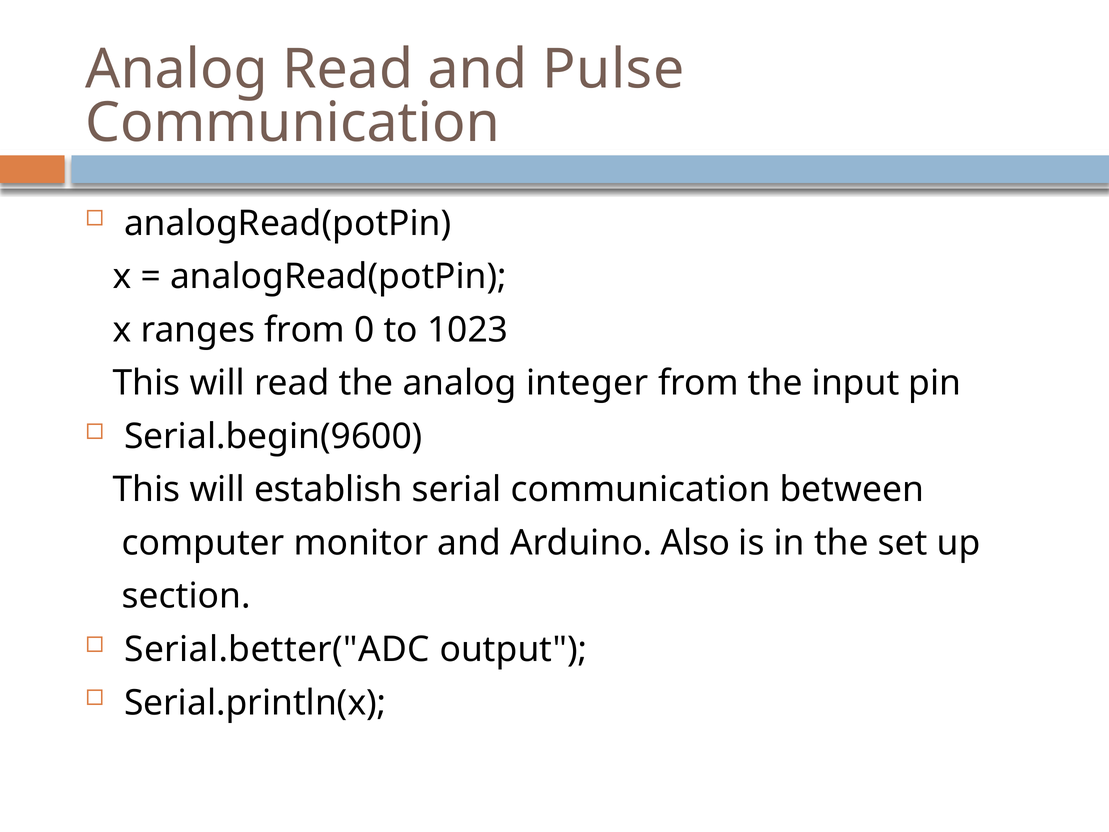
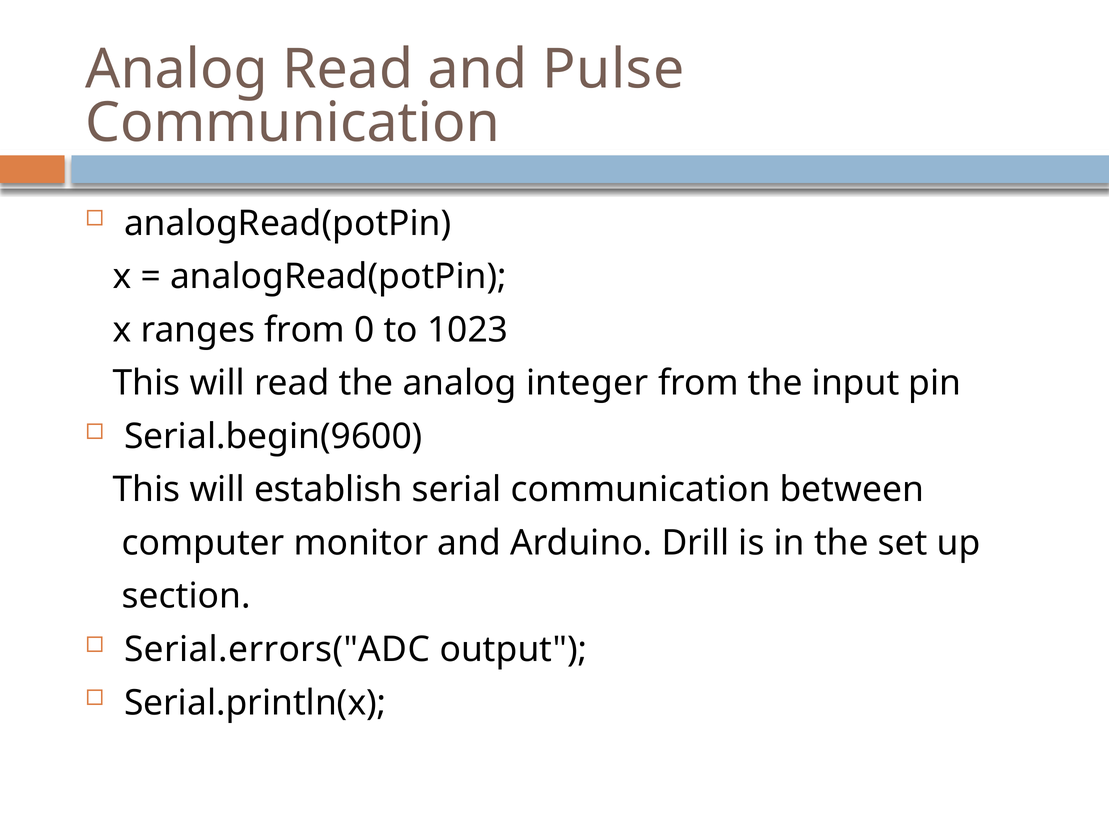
Also: Also -> Drill
Serial.better("ADC: Serial.better("ADC -> Serial.errors("ADC
